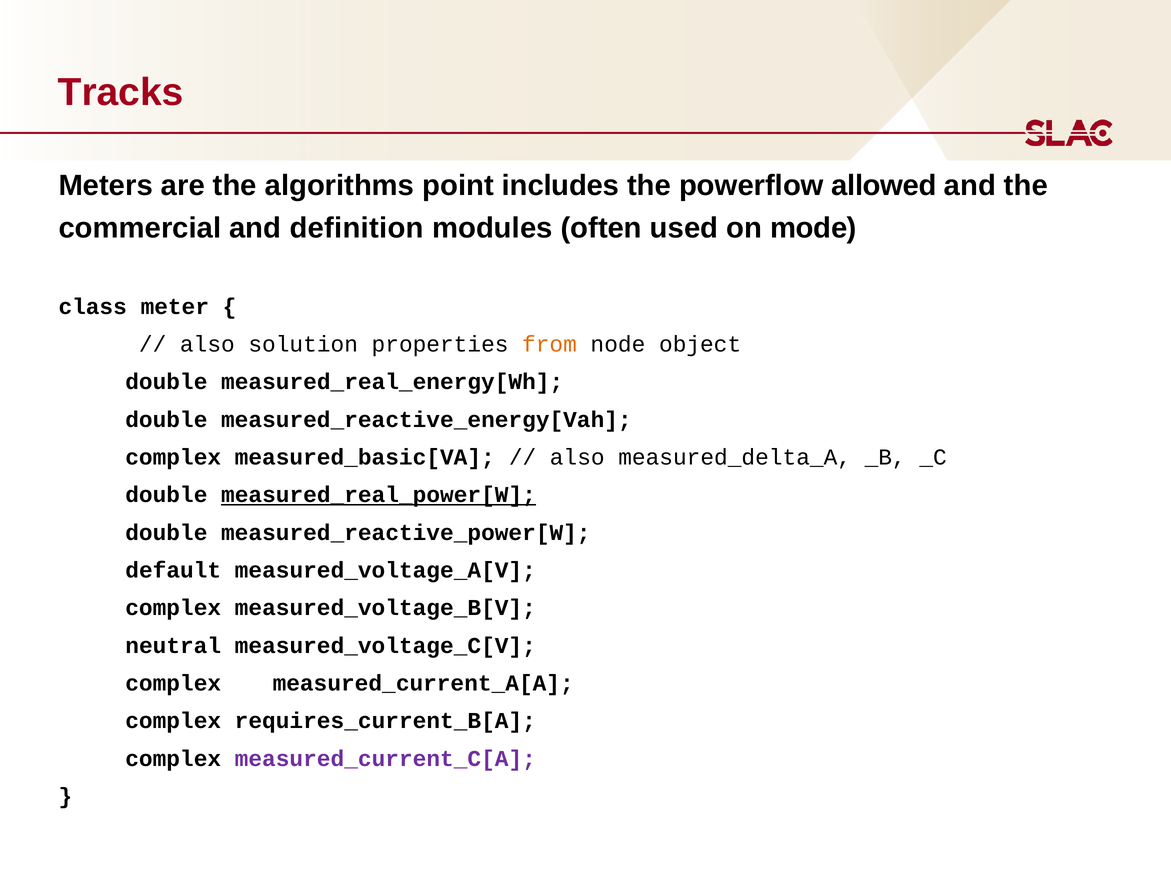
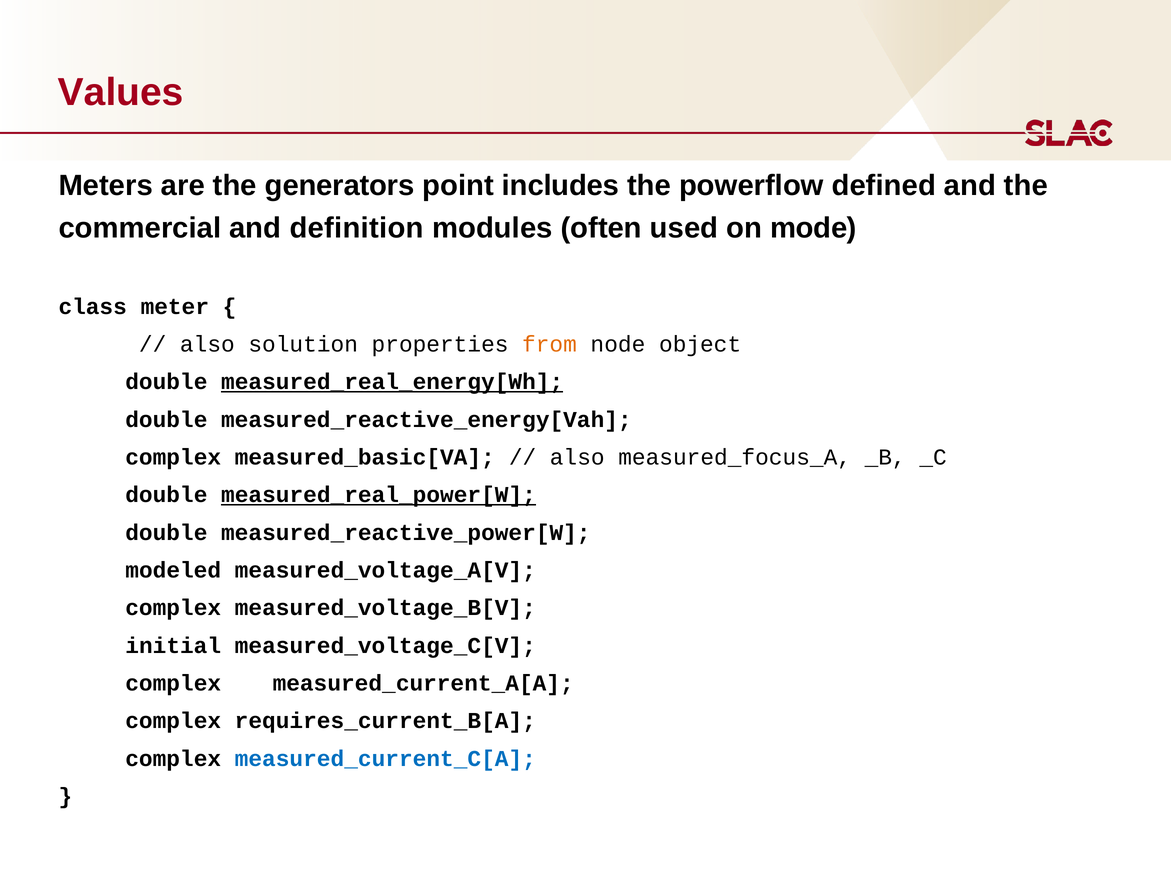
Tracks: Tracks -> Values
algorithms: algorithms -> generators
allowed: allowed -> defined
measured_real_energy[Wh underline: none -> present
measured_delta_A: measured_delta_A -> measured_focus_A
default: default -> modeled
neutral: neutral -> initial
measured_current_C[A colour: purple -> blue
